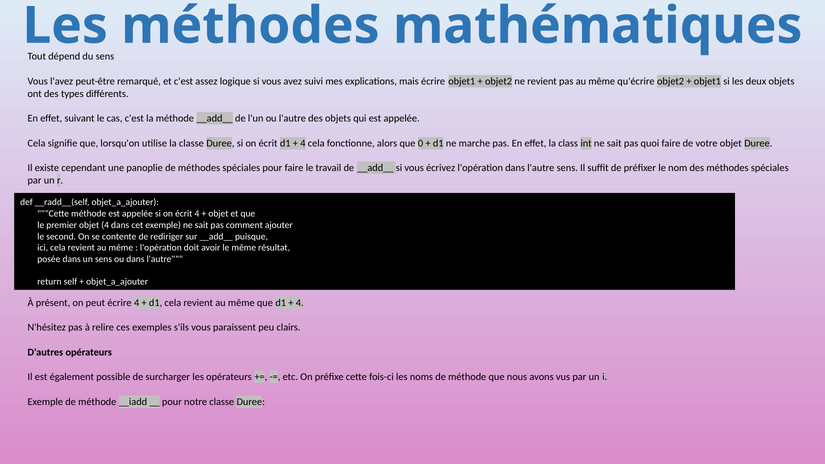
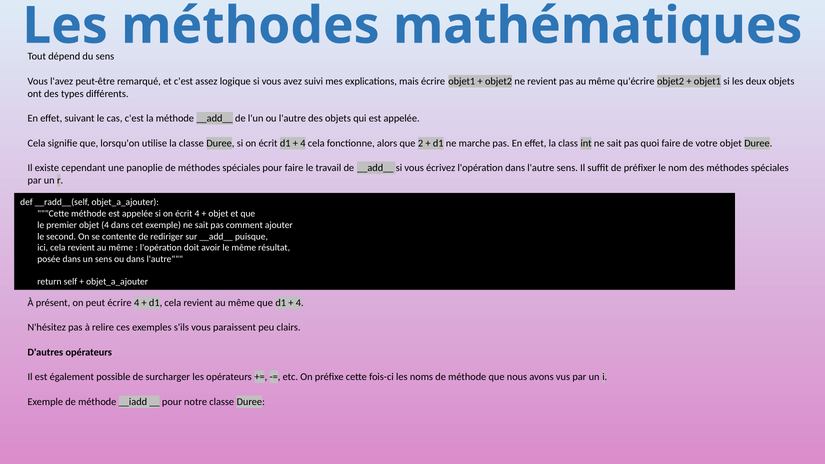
0: 0 -> 2
